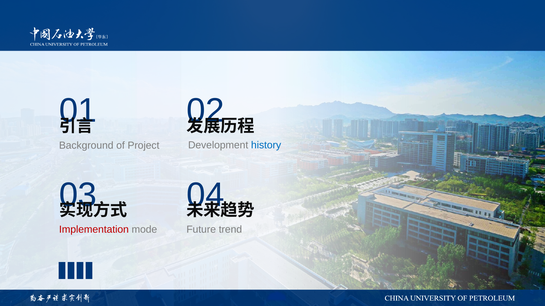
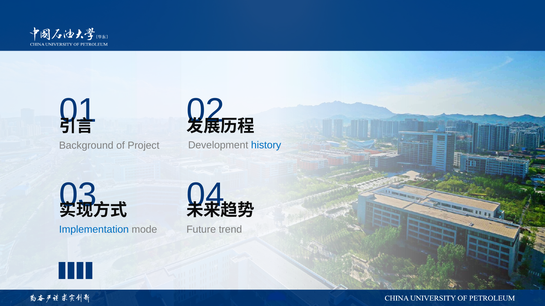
Implementation colour: red -> blue
